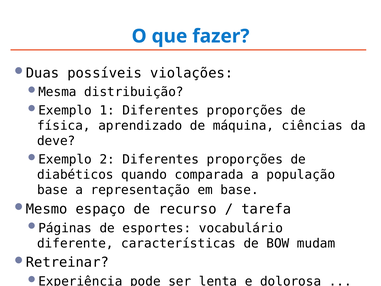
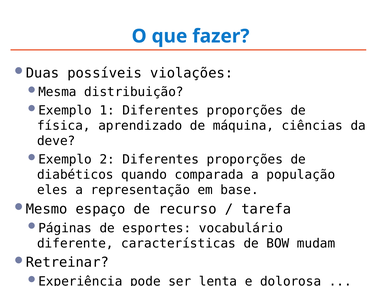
base at (52, 190): base -> eles
